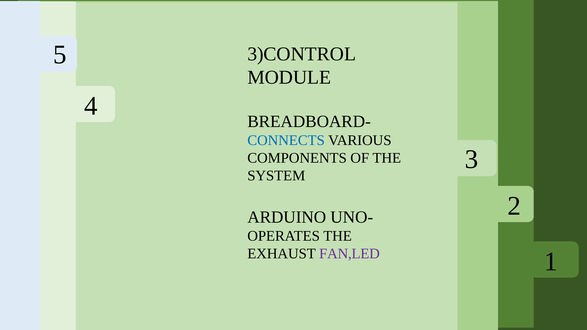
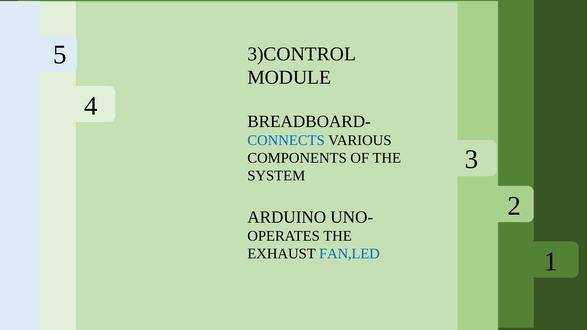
FAN,LED colour: purple -> blue
